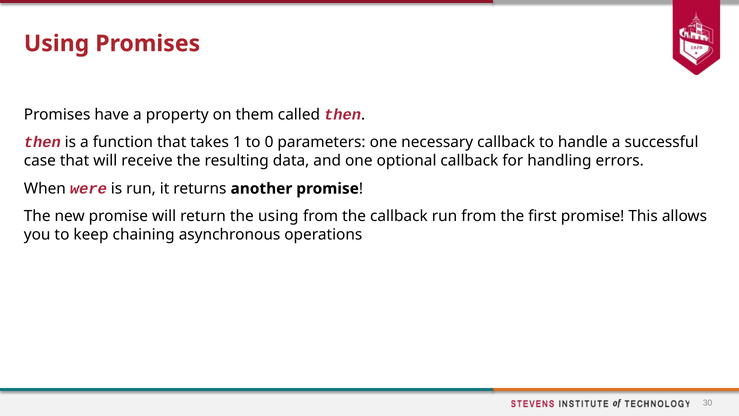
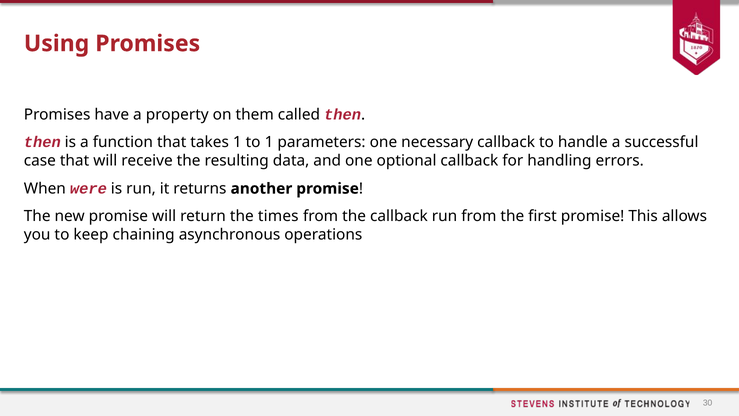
to 0: 0 -> 1
the using: using -> times
